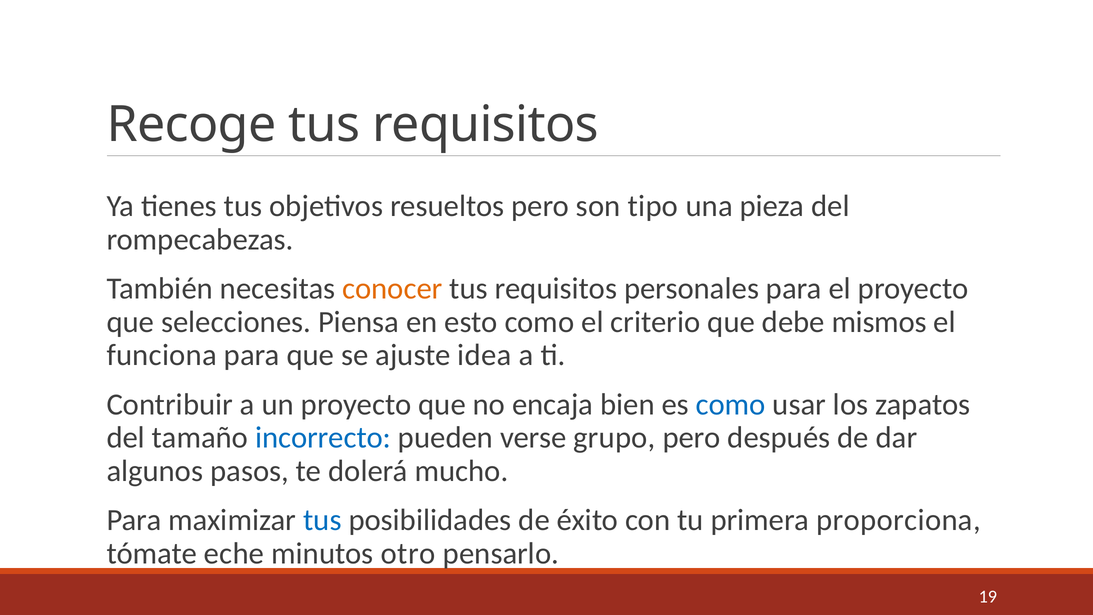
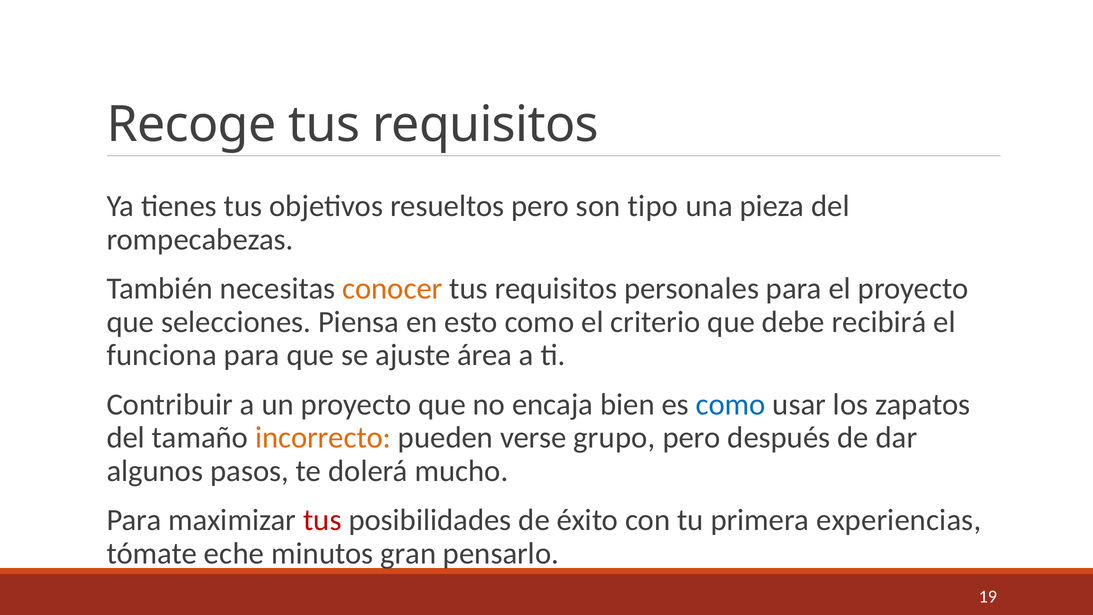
mismos: mismos -> recibirá
idea: idea -> área
incorrecto colour: blue -> orange
tus at (322, 520) colour: blue -> red
proporciona: proporciona -> experiencias
otro: otro -> gran
